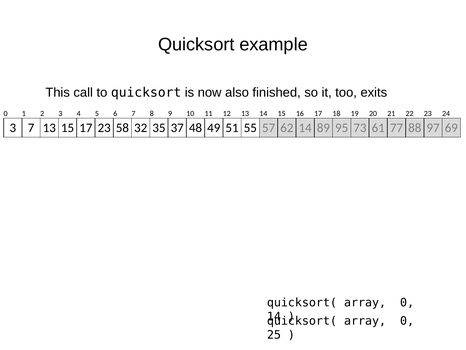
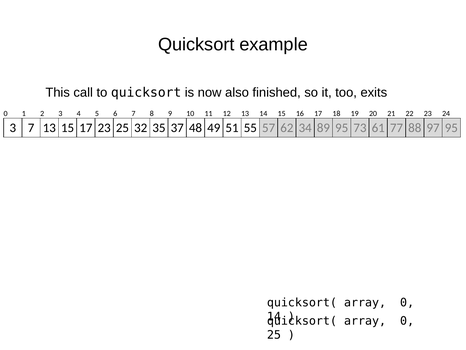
23 58: 58 -> 25
62 14: 14 -> 34
97 69: 69 -> 95
